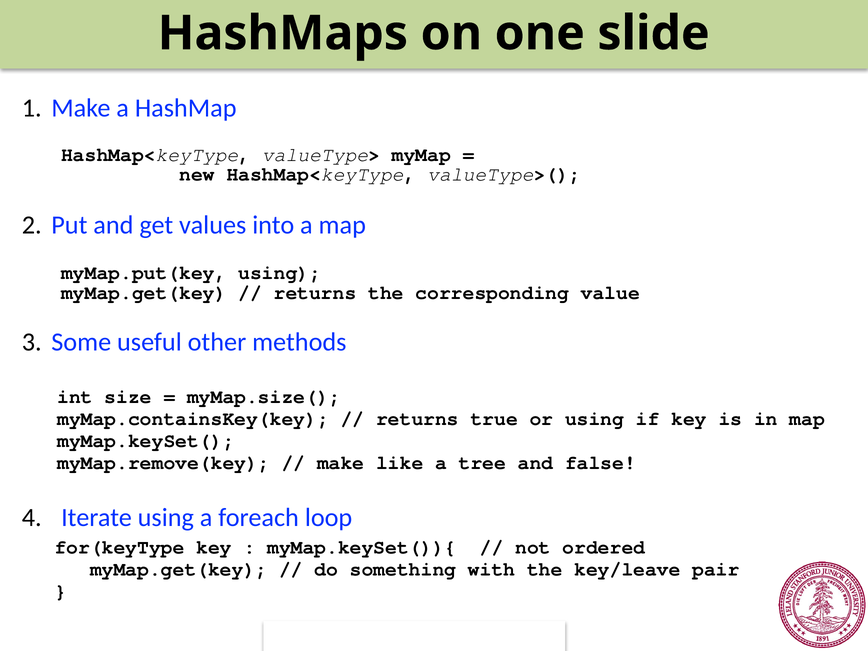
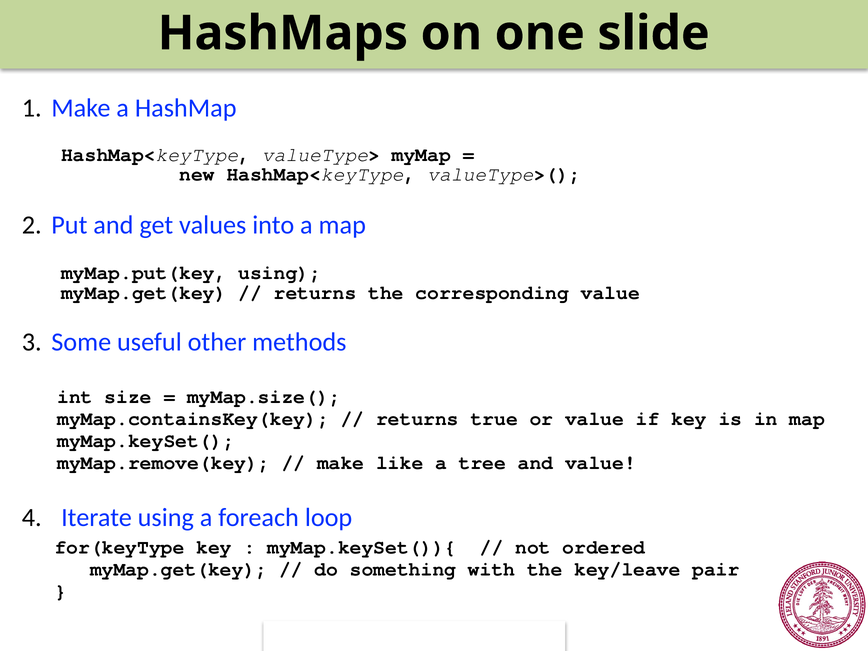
or using: using -> value
and false: false -> value
